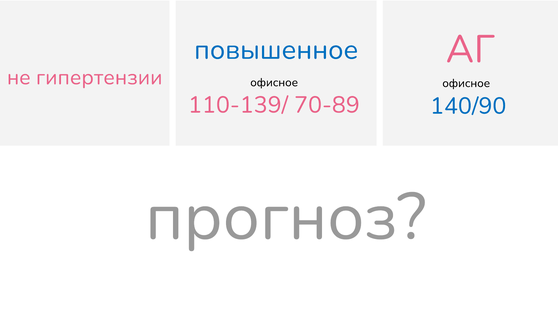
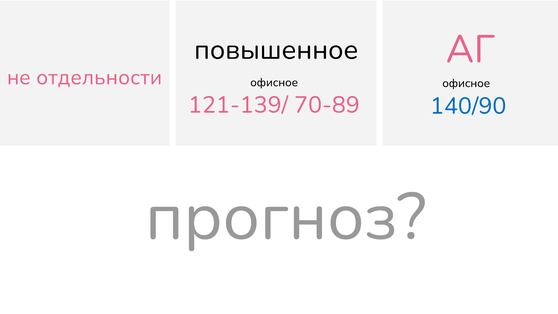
повышенное colour: blue -> black
гипертензии: гипертензии -> отдельности
110-139/: 110-139/ -> 121-139/
